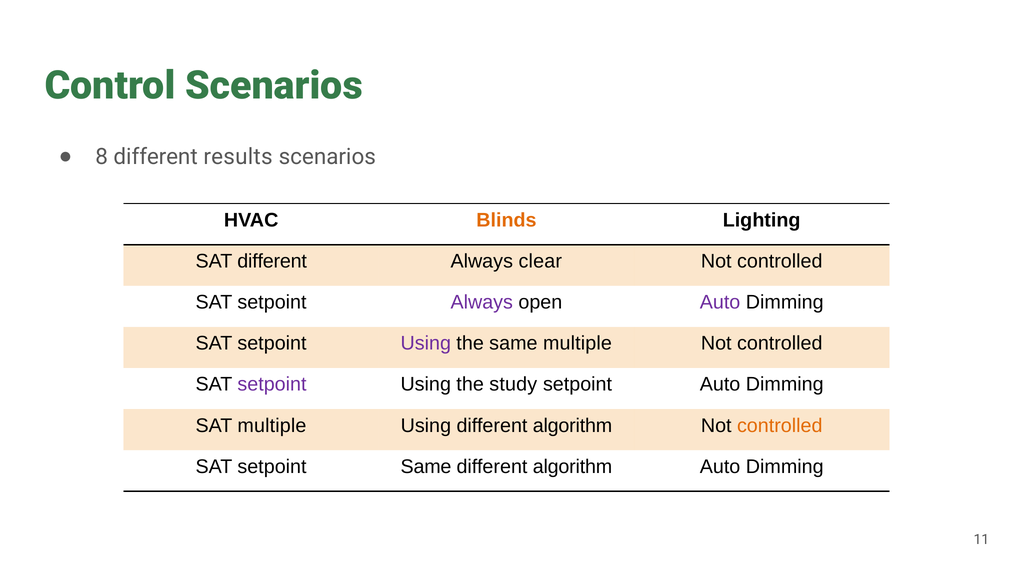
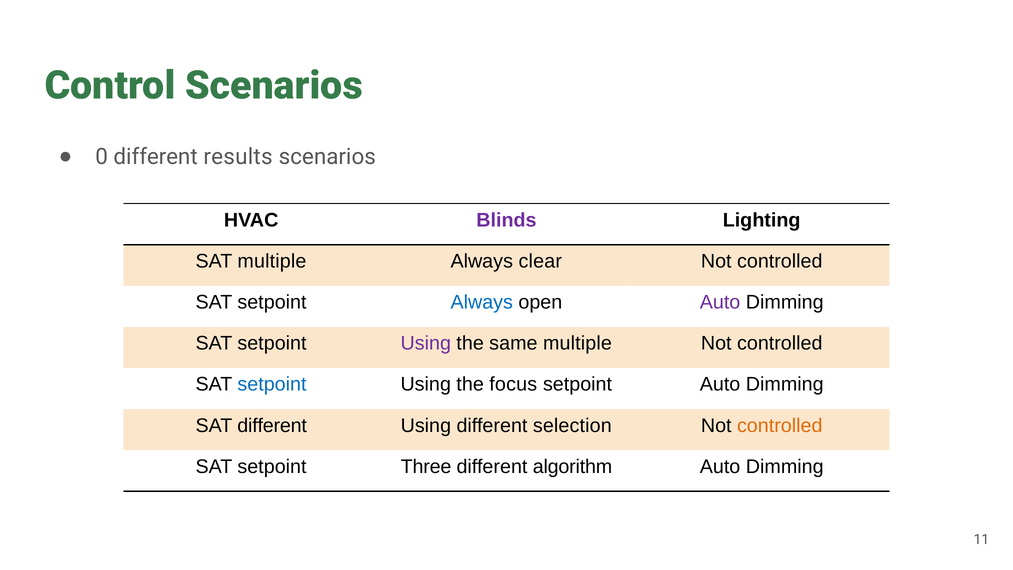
8: 8 -> 0
Blinds colour: orange -> purple
SAT different: different -> multiple
Always at (482, 302) colour: purple -> blue
setpoint at (272, 384) colour: purple -> blue
study: study -> focus
SAT multiple: multiple -> different
Using different algorithm: algorithm -> selection
setpoint Same: Same -> Three
